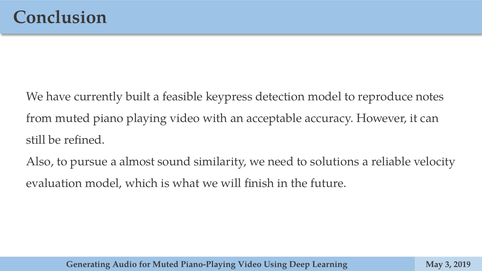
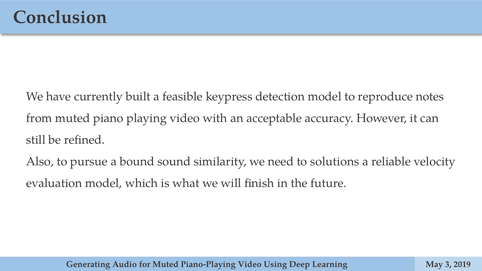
almost: almost -> bound
